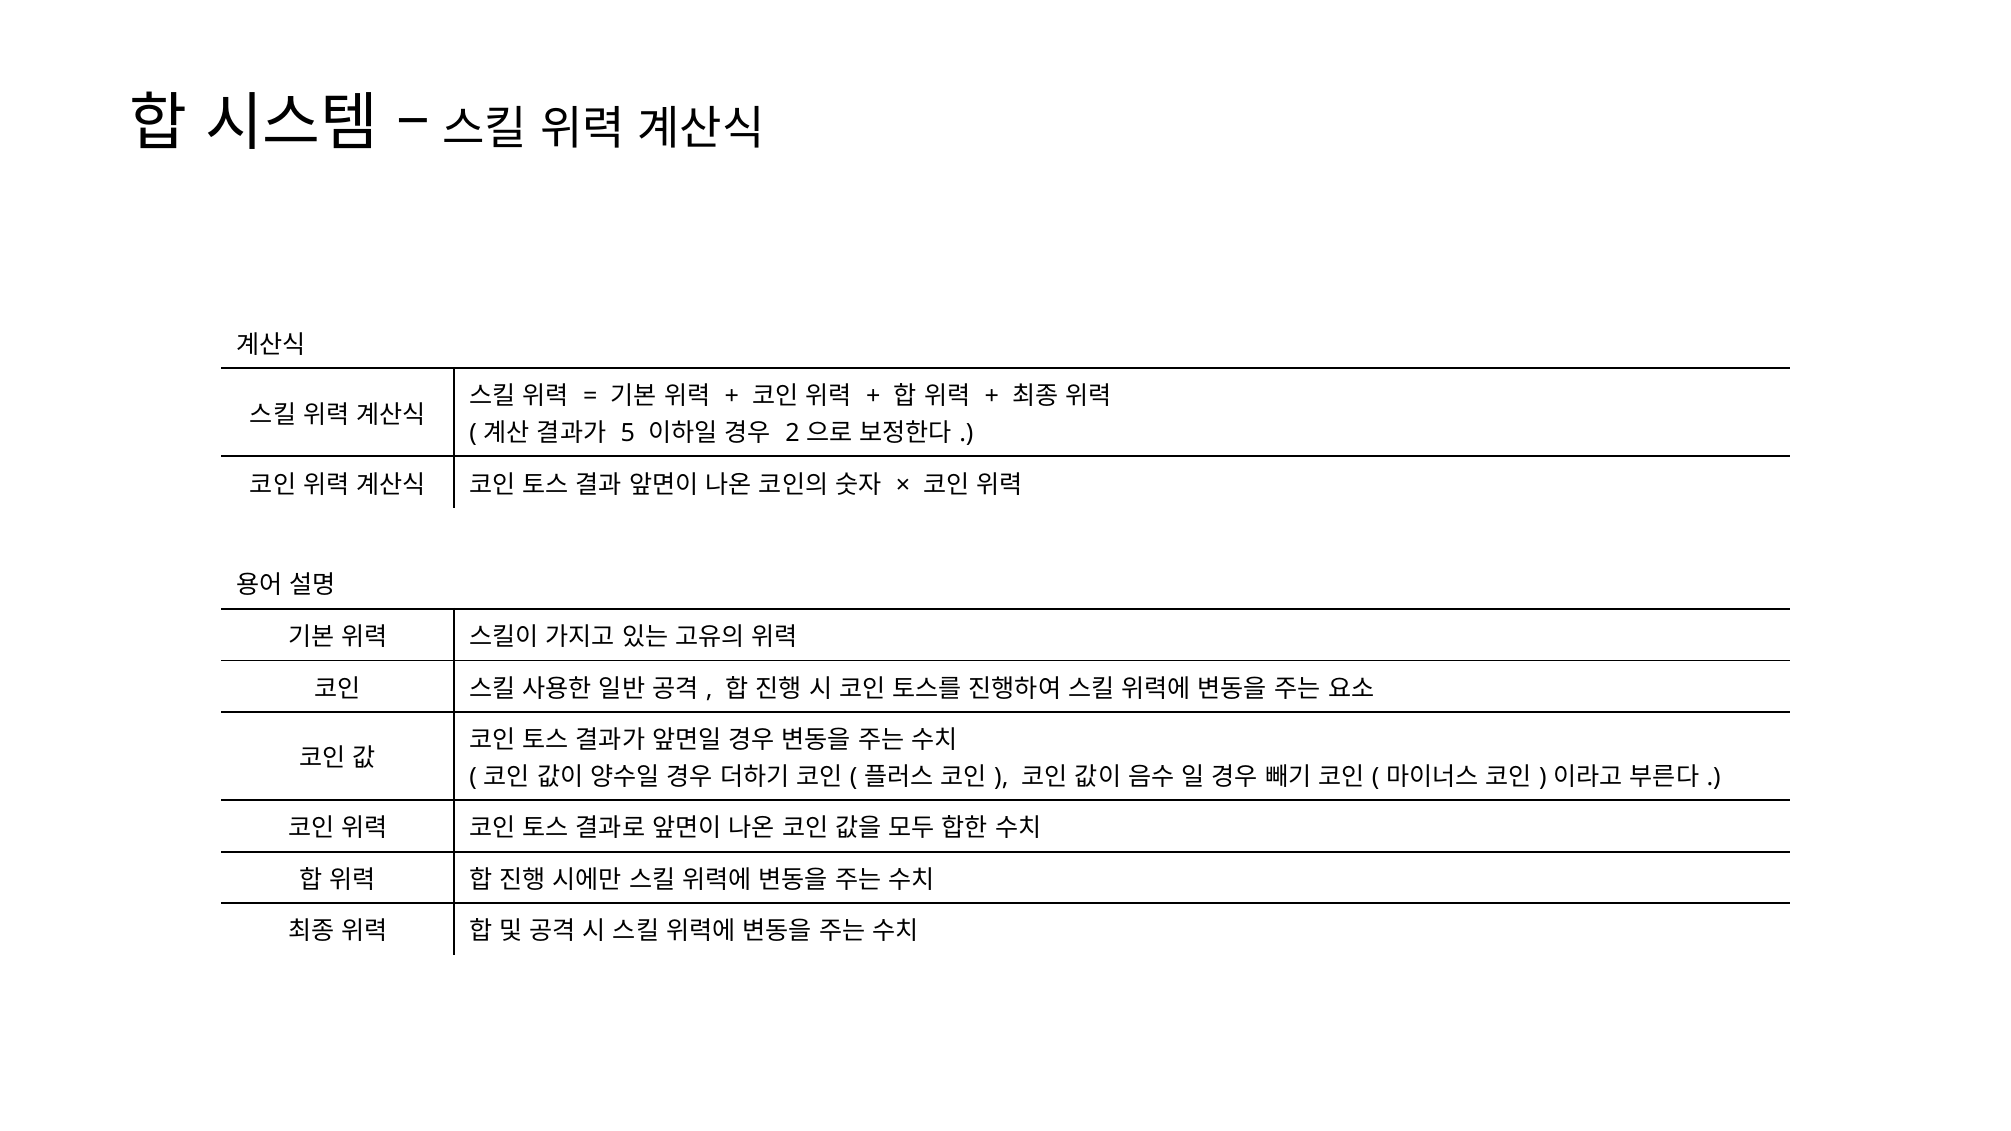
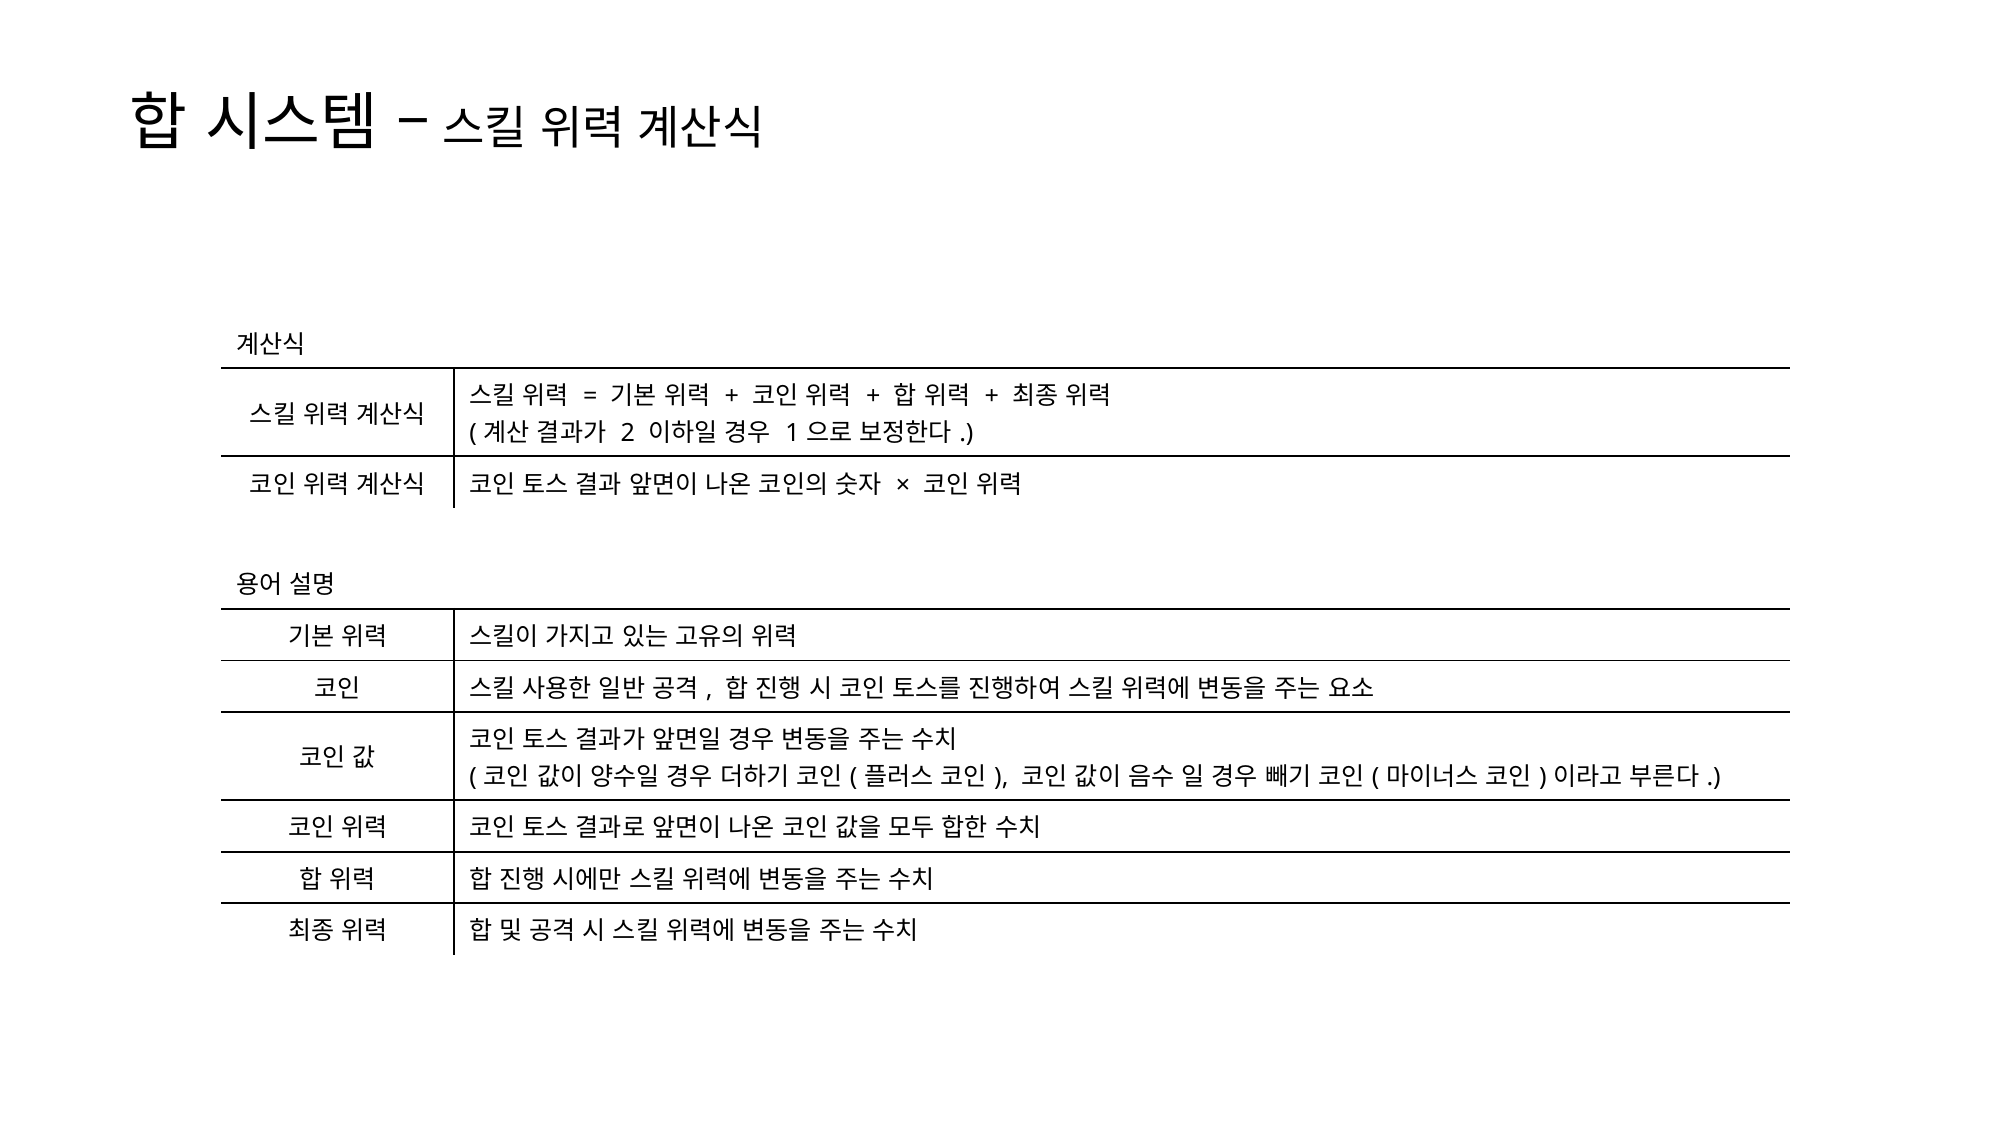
5: 5 -> 2
2: 2 -> 1
